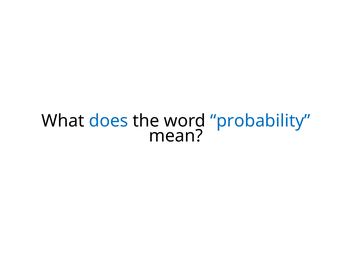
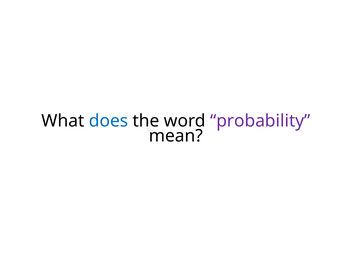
probability colour: blue -> purple
